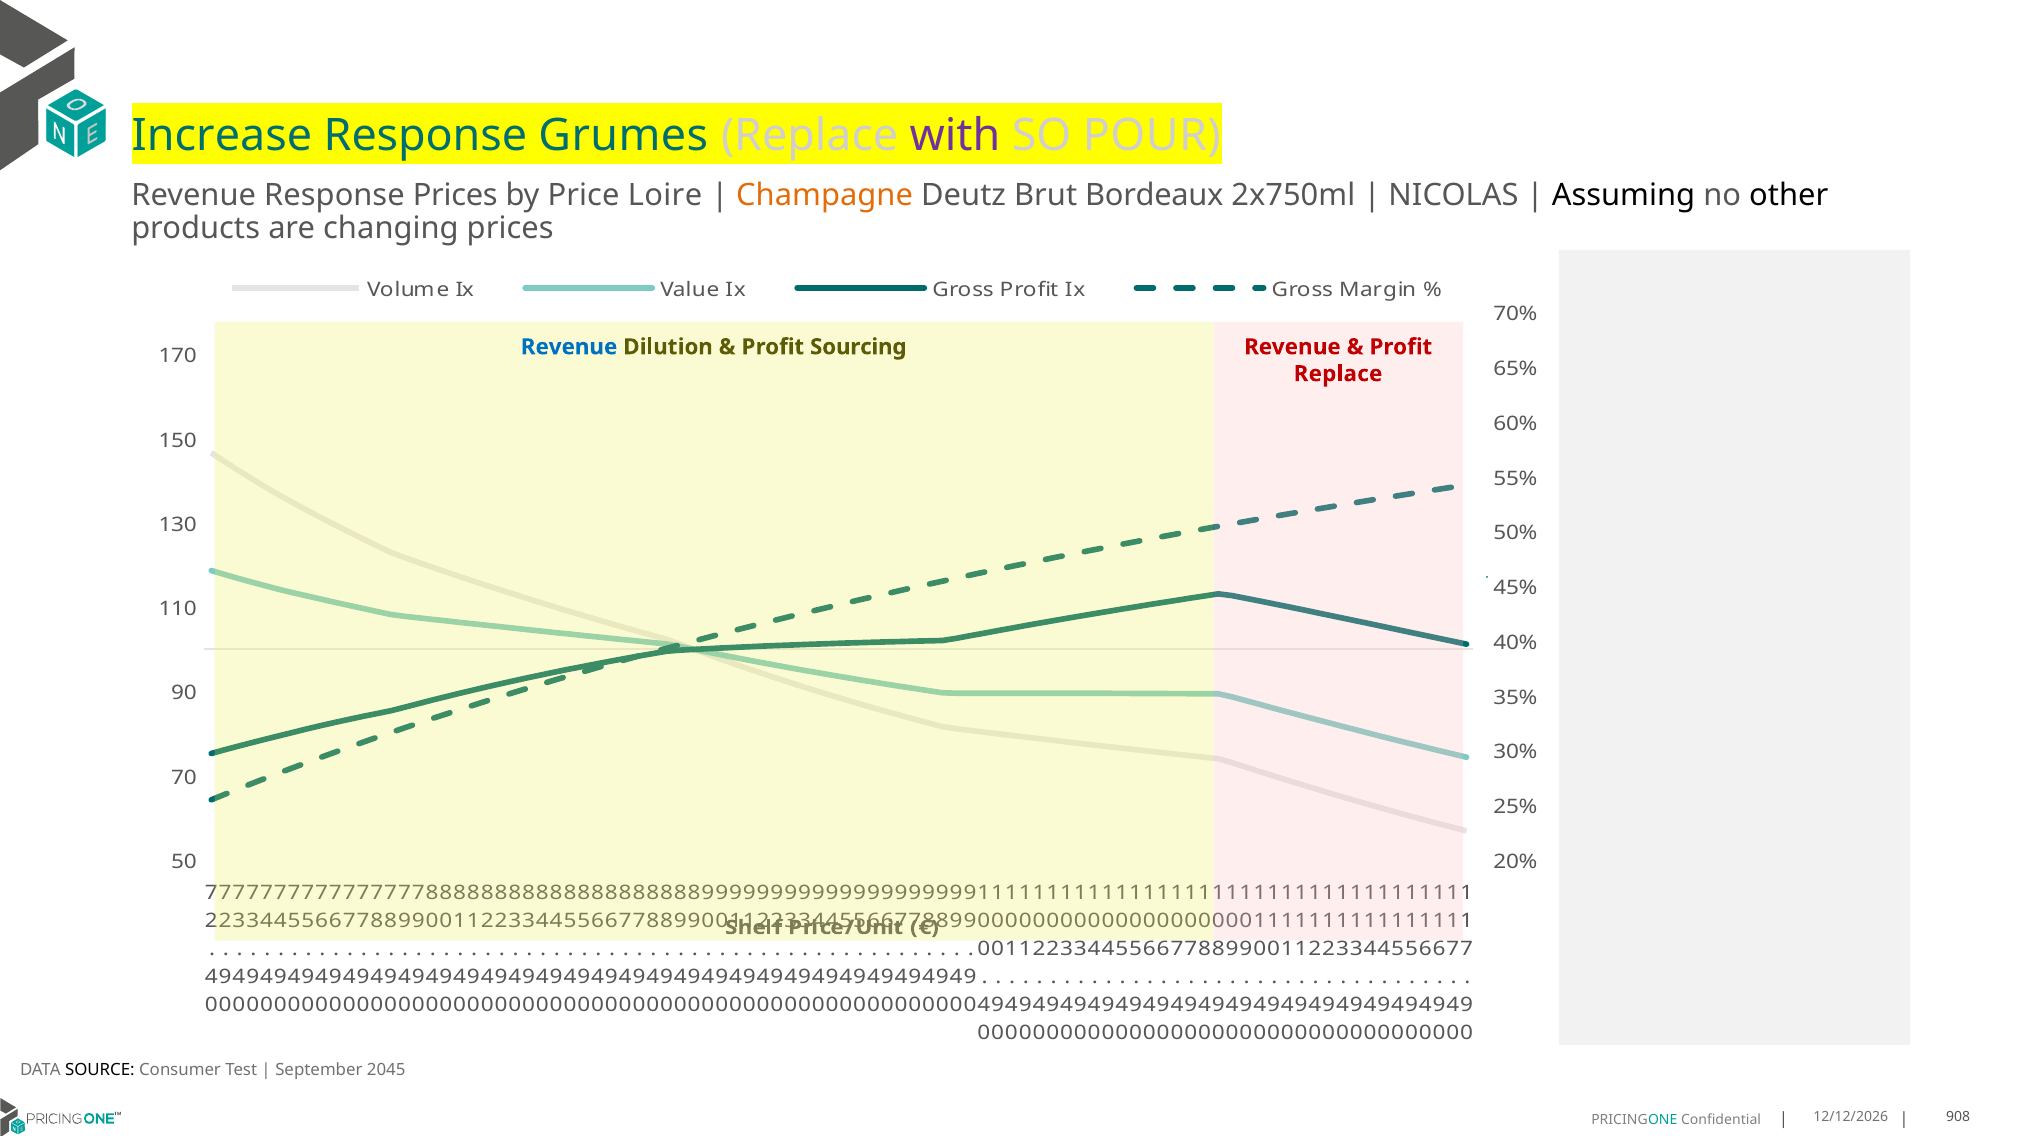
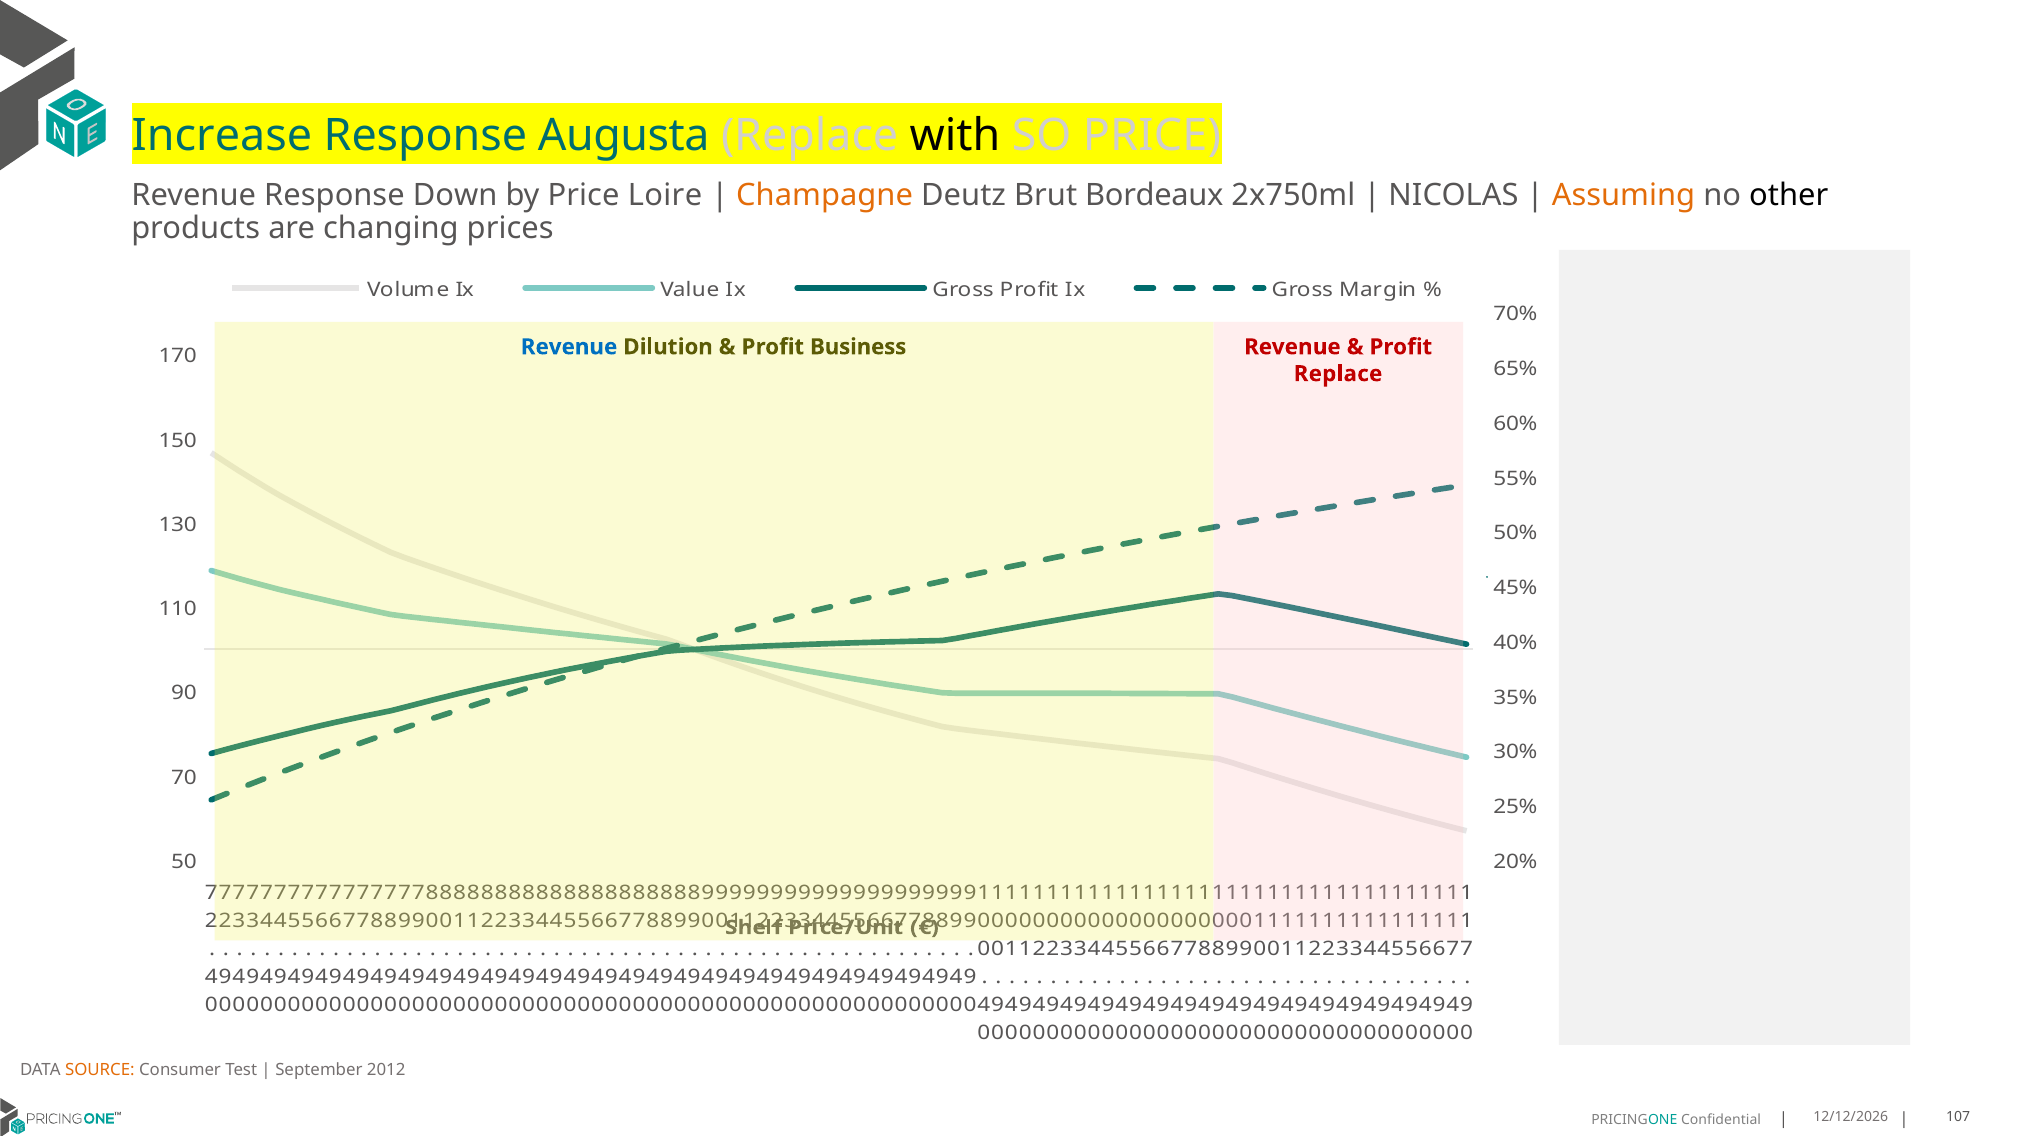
Grumes: Grumes -> Augusta
with colour: purple -> black
SO POUR: POUR -> PRICE
Response Prices: Prices -> Down
Assuming colour: black -> orange
Sourcing: Sourcing -> Business
SOURCE colour: black -> orange
2045: 2045 -> 2012
908: 908 -> 107
